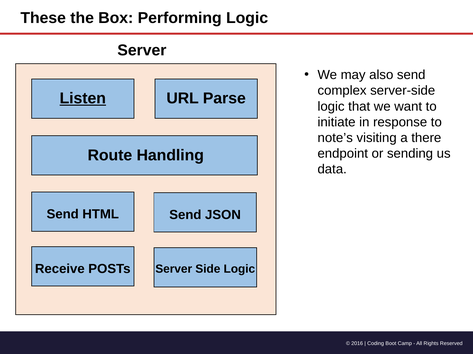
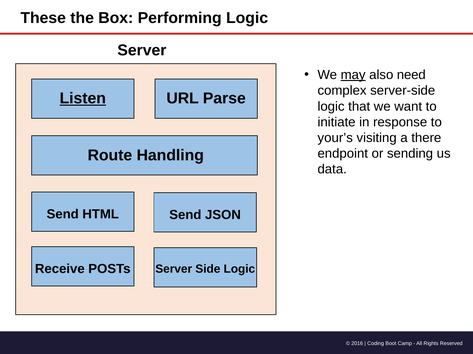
may underline: none -> present
also send: send -> need
note’s: note’s -> your’s
